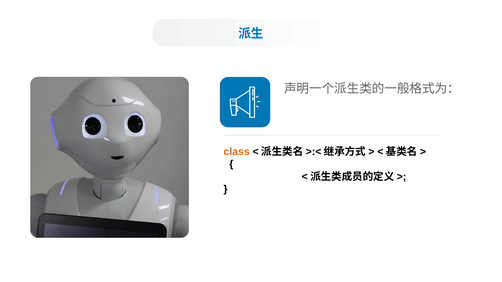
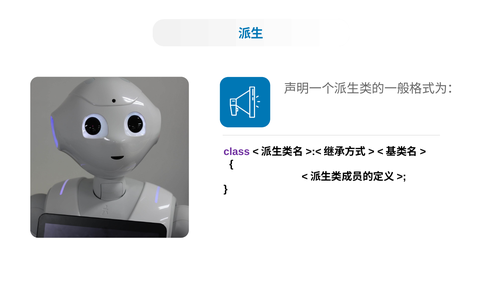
class colour: orange -> purple
